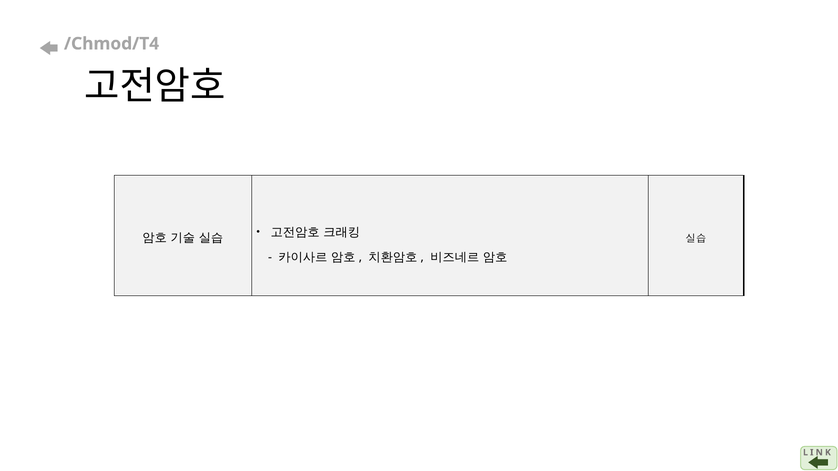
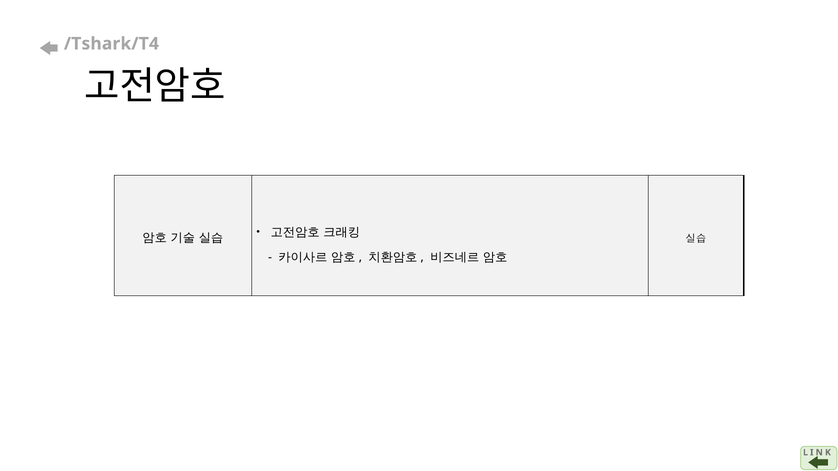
/Chmod/T4: /Chmod/T4 -> /Tshark/T4
